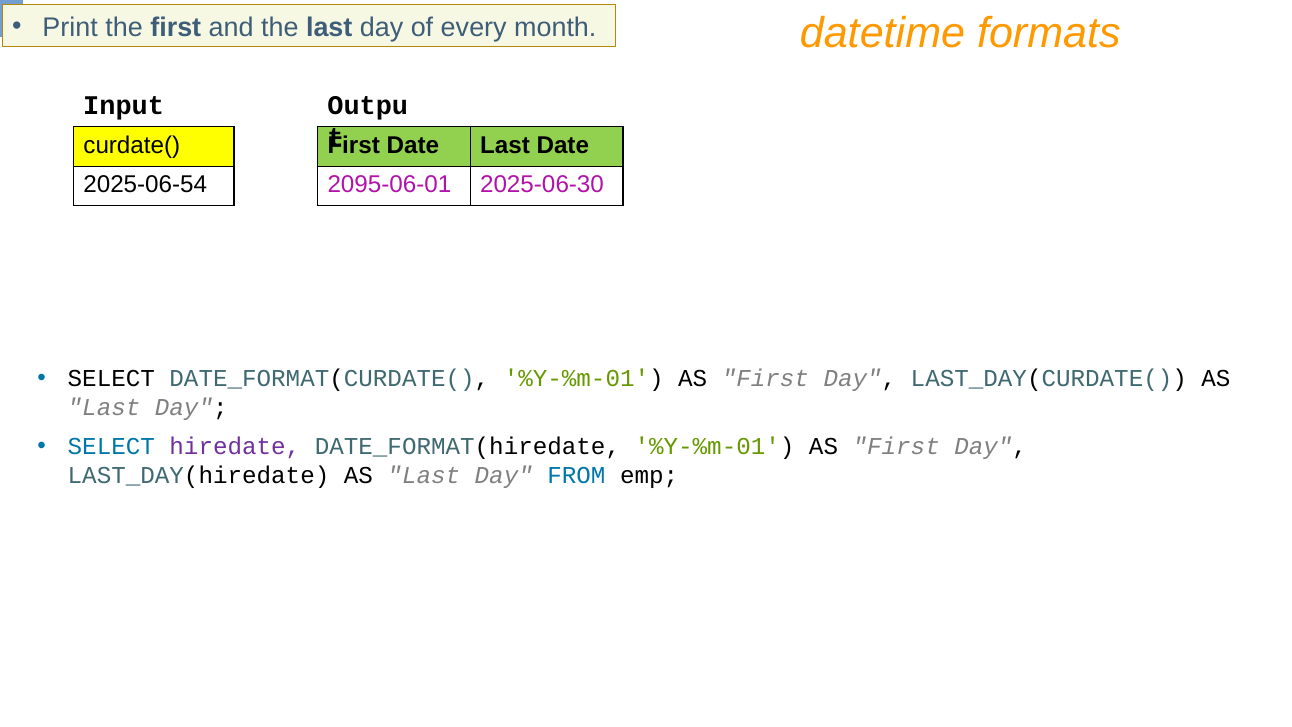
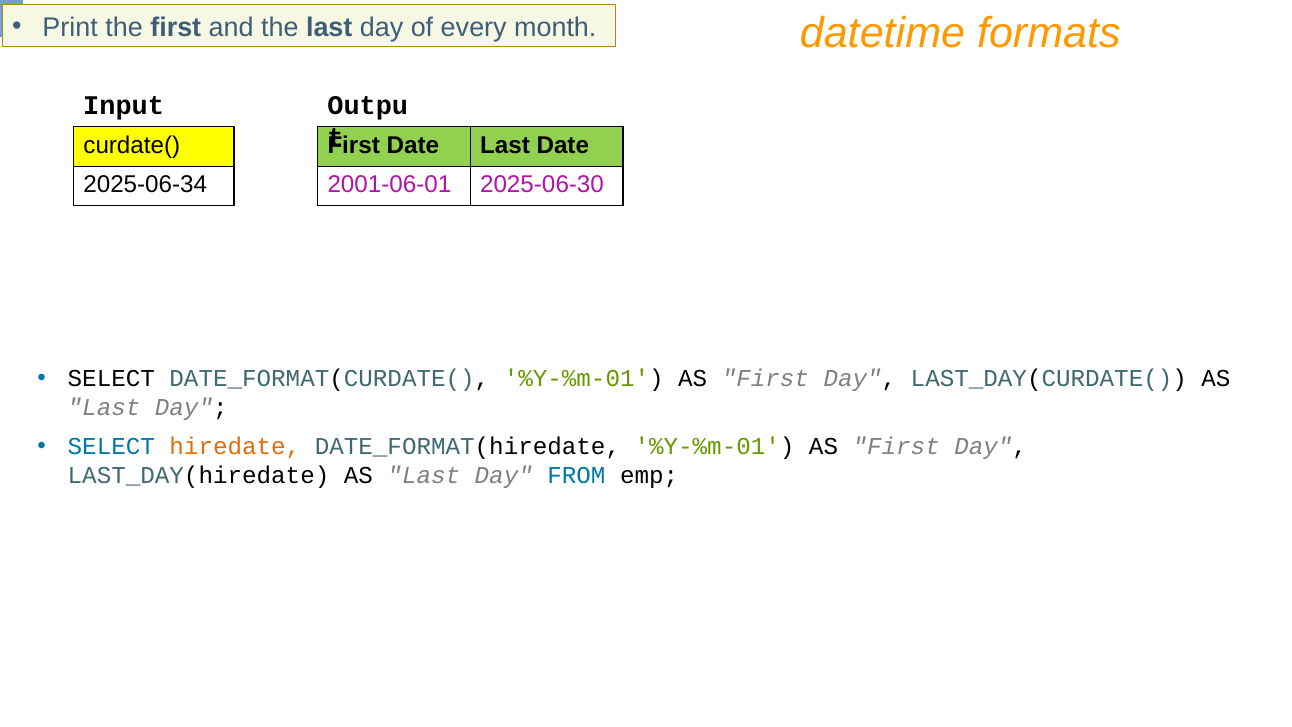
2025-06-54: 2025-06-54 -> 2025-06-34
2095-06-01: 2095-06-01 -> 2001-06-01
hiredate colour: purple -> orange
